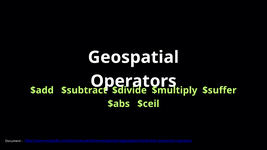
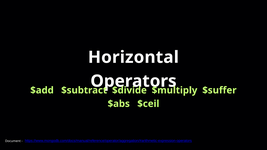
Geospatial: Geospatial -> Horizontal
